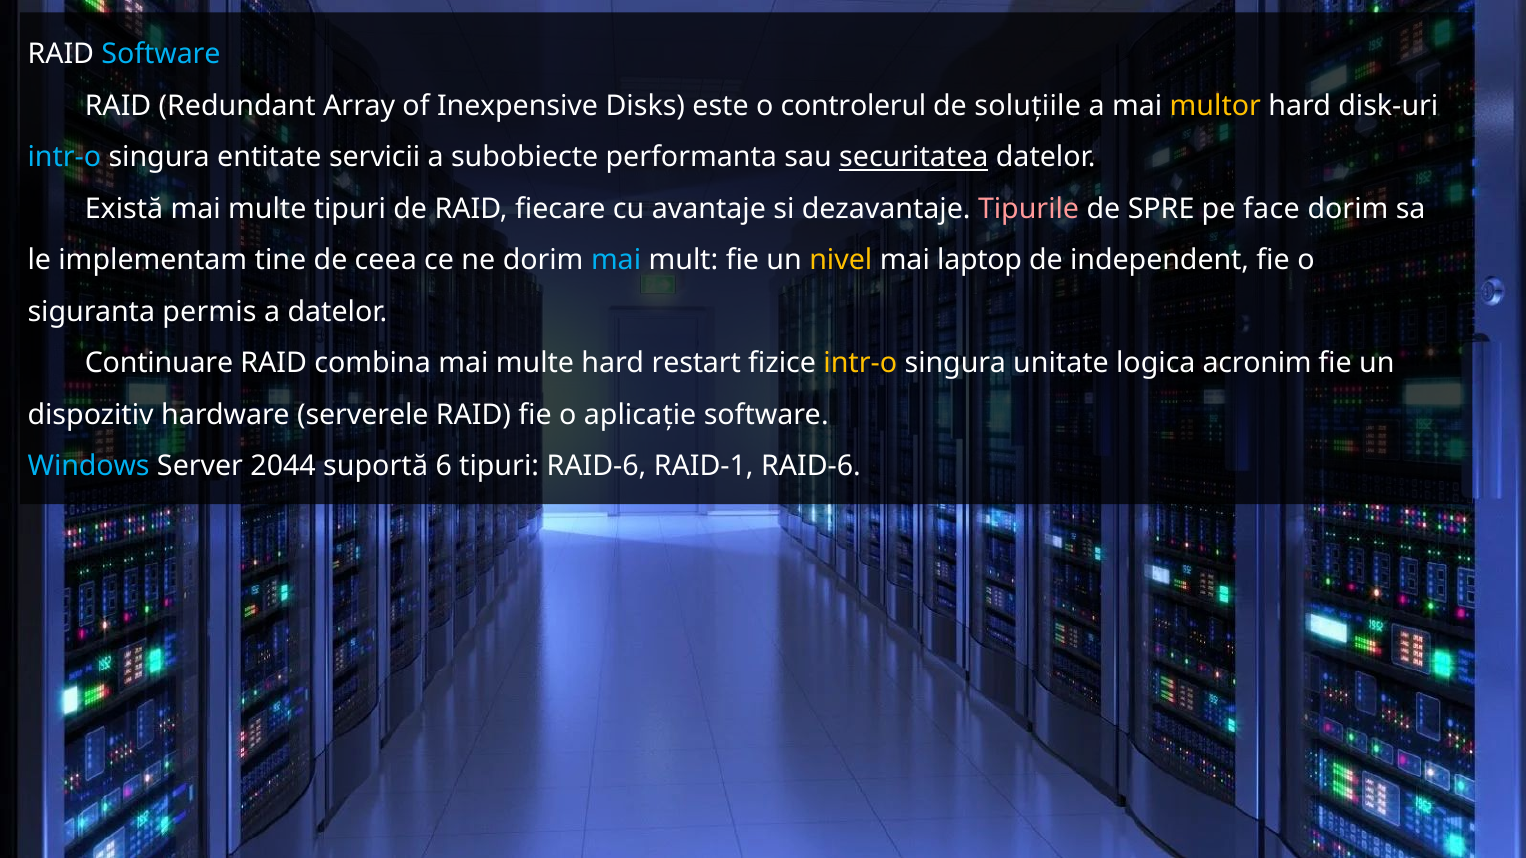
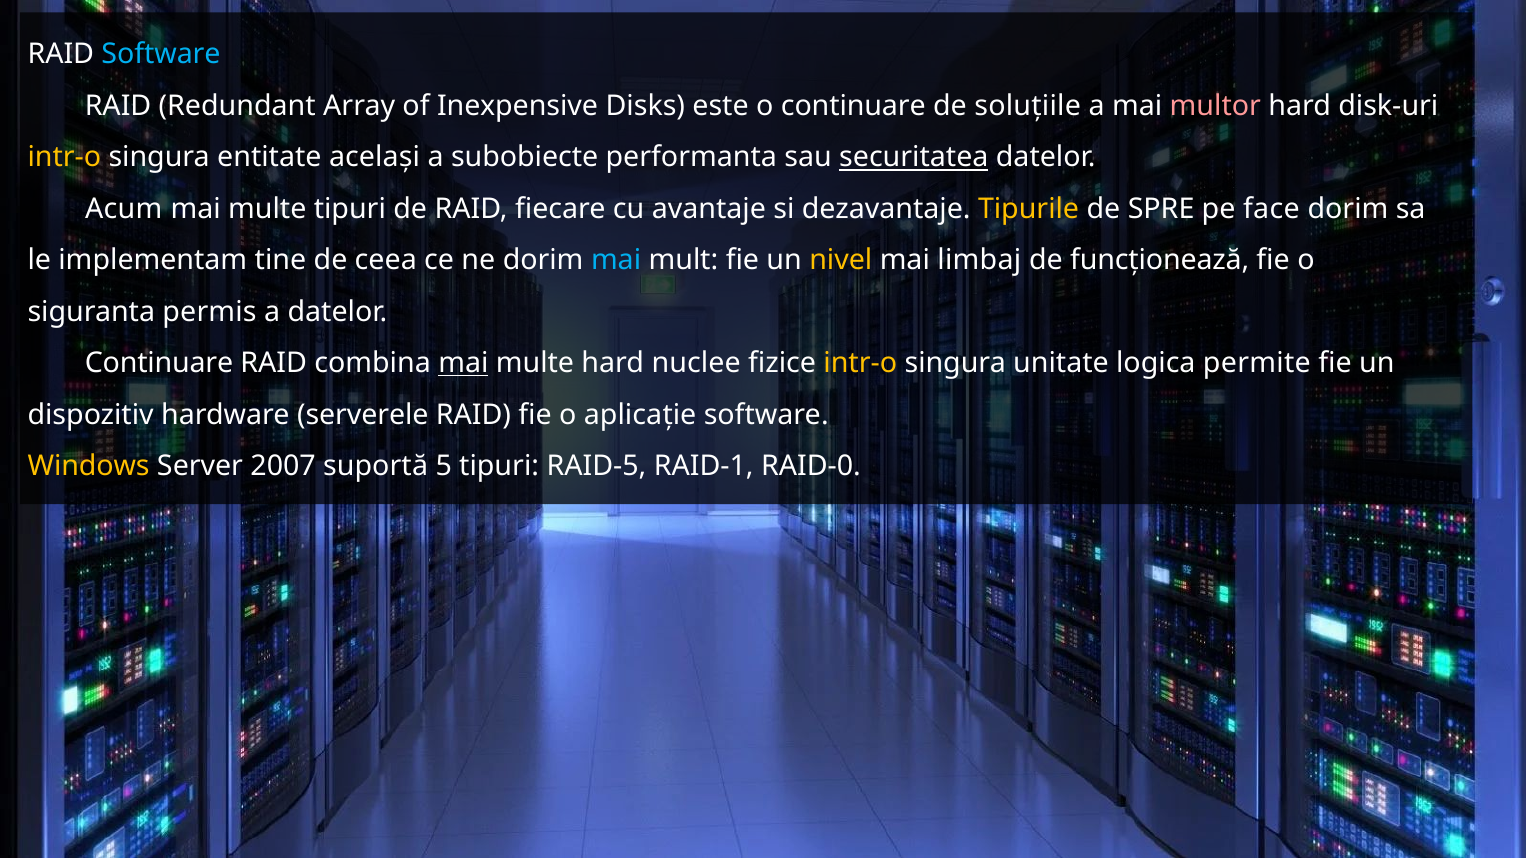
o controlerul: controlerul -> continuare
multor colour: yellow -> pink
intr-o at (64, 157) colour: light blue -> yellow
servicii: servicii -> același
Există: Există -> Acum
Tipurile colour: pink -> yellow
laptop: laptop -> limbaj
independent: independent -> funcționează
mai at (463, 363) underline: none -> present
restart: restart -> nuclee
acronim: acronim -> permite
Windows colour: light blue -> yellow
2044: 2044 -> 2007
6: 6 -> 5
tipuri RAID-6: RAID-6 -> RAID-5
RAID-1 RAID-6: RAID-6 -> RAID-0
